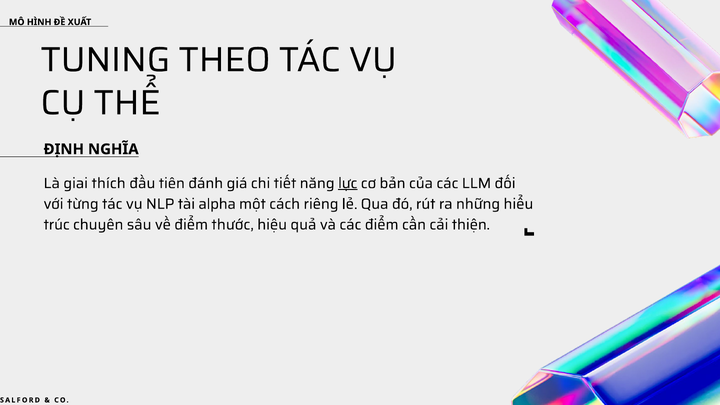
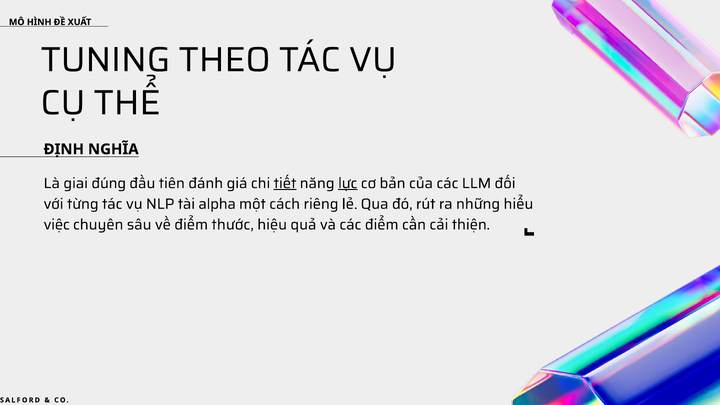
thích: thích -> đúng
tiết underline: none -> present
trúc: trúc -> việc
